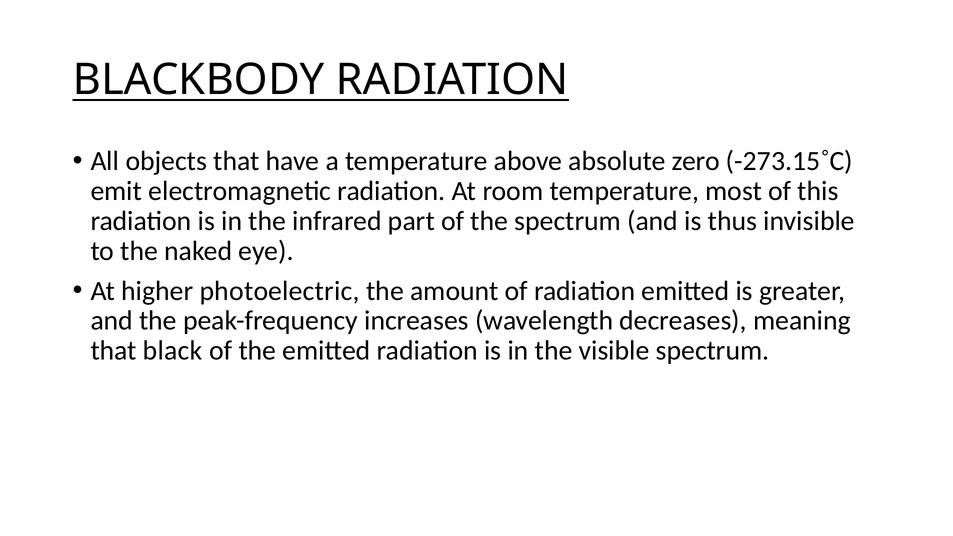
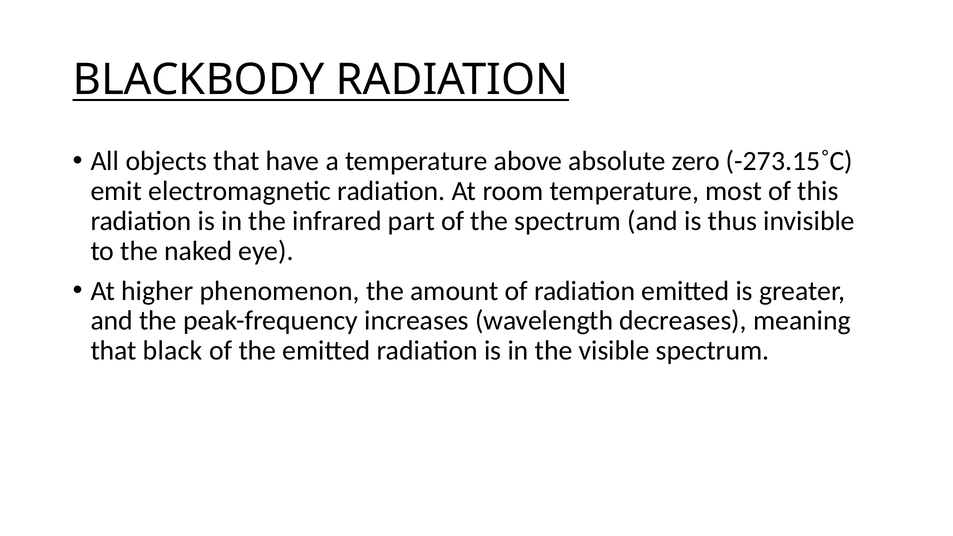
photoelectric: photoelectric -> phenomenon
